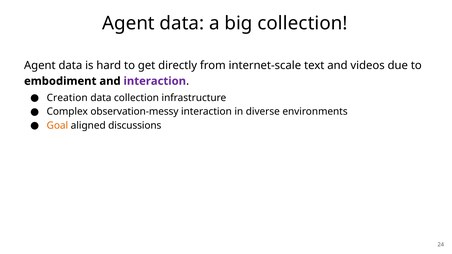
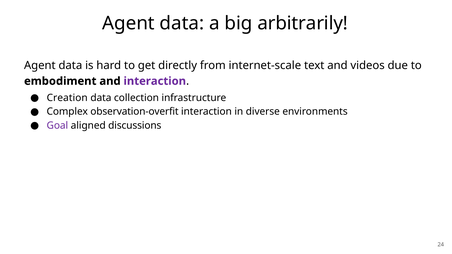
big collection: collection -> arbitrarily
observation-messy: observation-messy -> observation-overfit
Goal colour: orange -> purple
